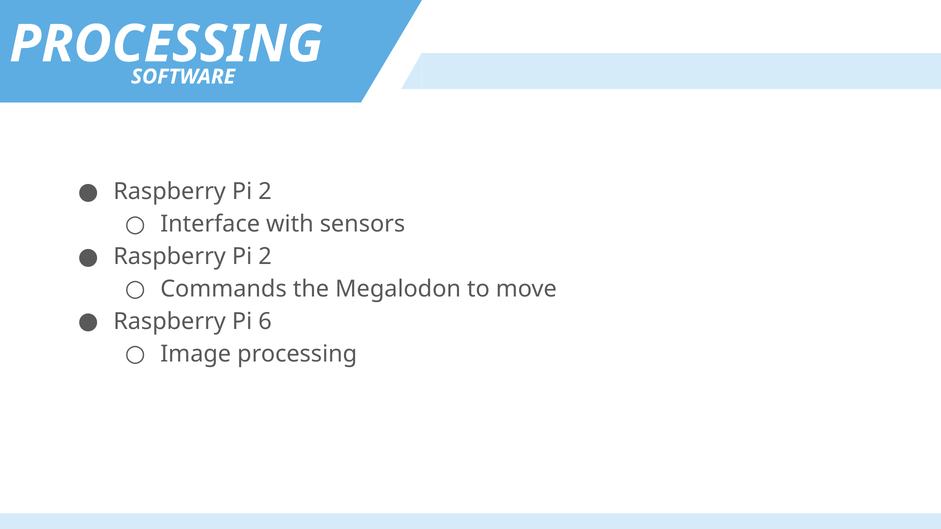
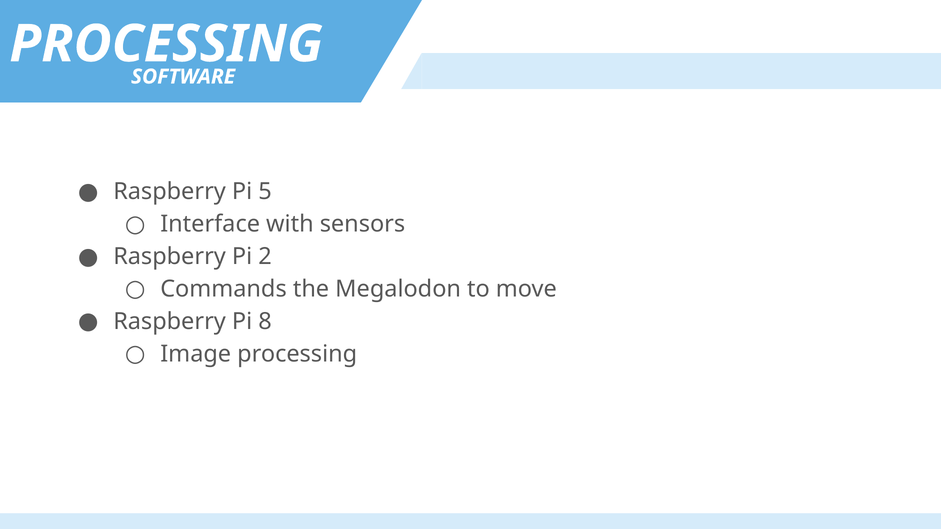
2 at (265, 192): 2 -> 5
6: 6 -> 8
